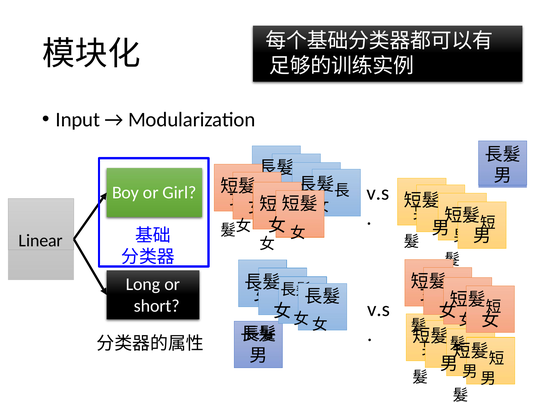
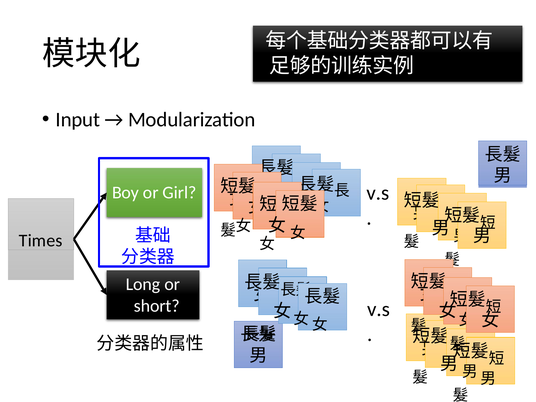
Linear: Linear -> Times
